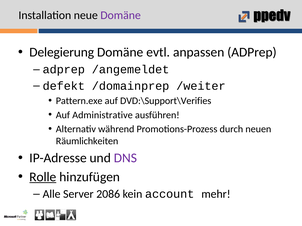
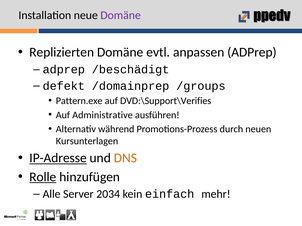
Delegierung: Delegierung -> Replizierten
/angemeldet: /angemeldet -> /beschädigt
/weiter: /weiter -> /groups
Räumlichkeiten: Räumlichkeiten -> Kursunterlagen
IP-Adresse underline: none -> present
DNS colour: purple -> orange
2086: 2086 -> 2034
account: account -> einfach
